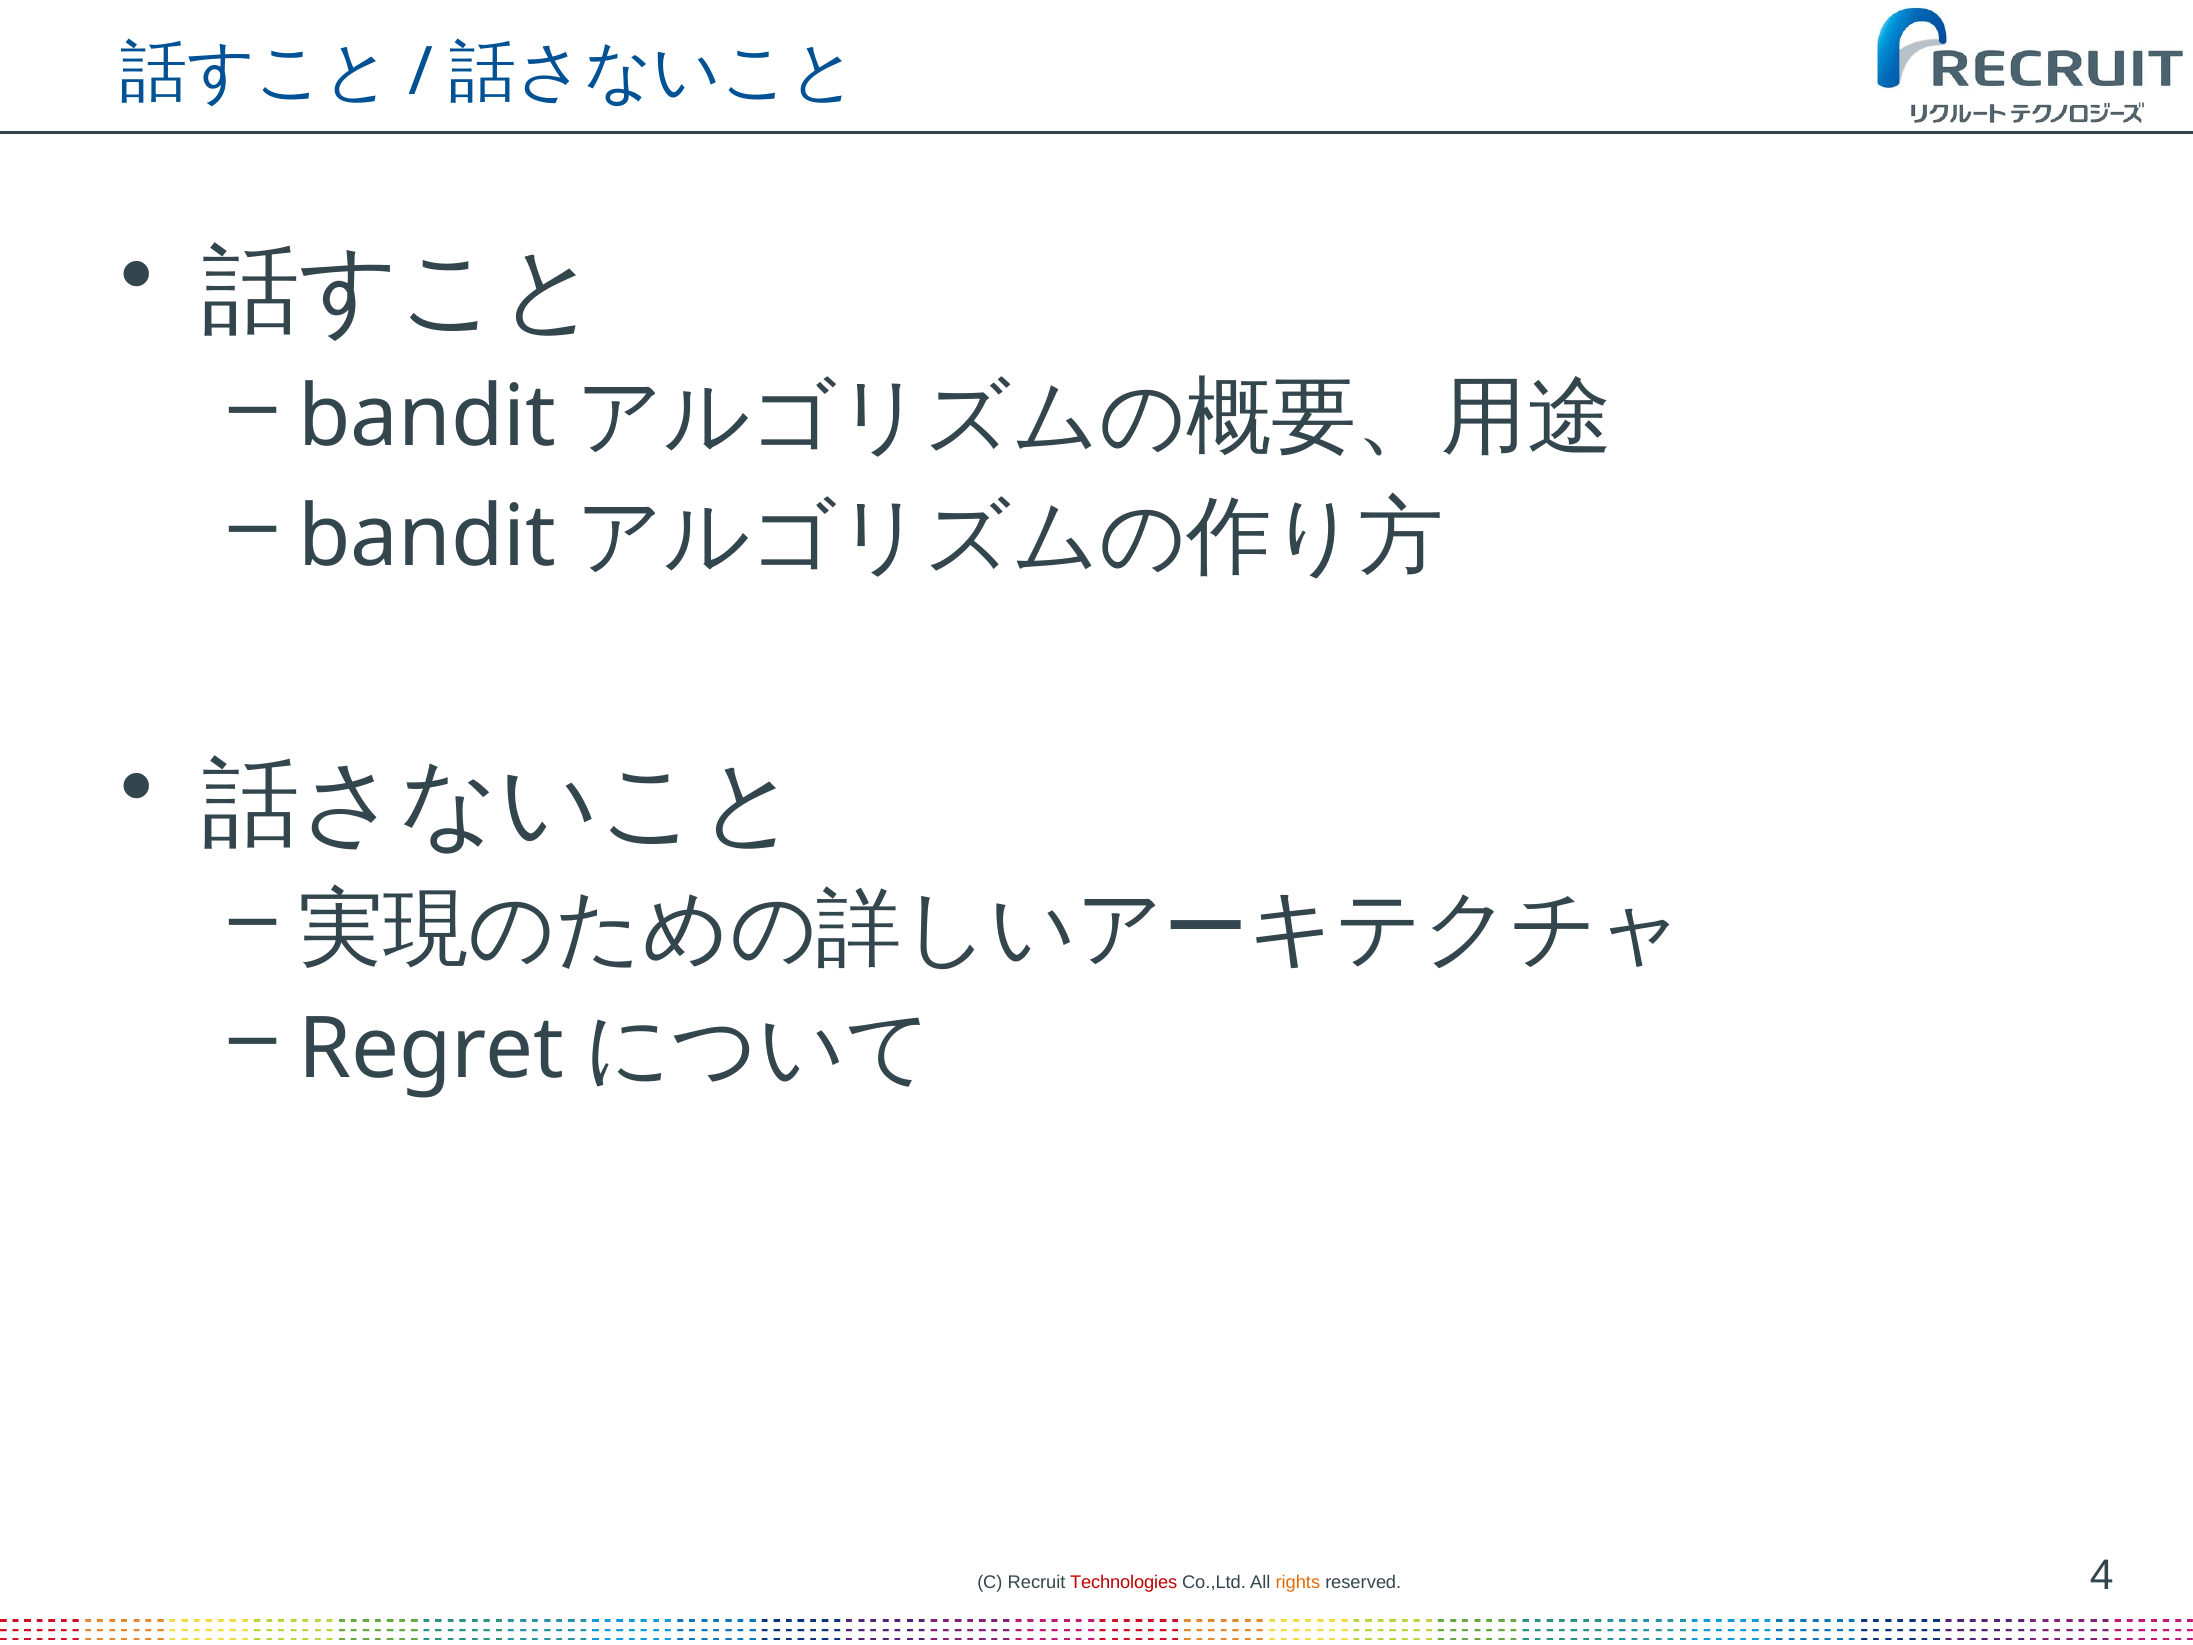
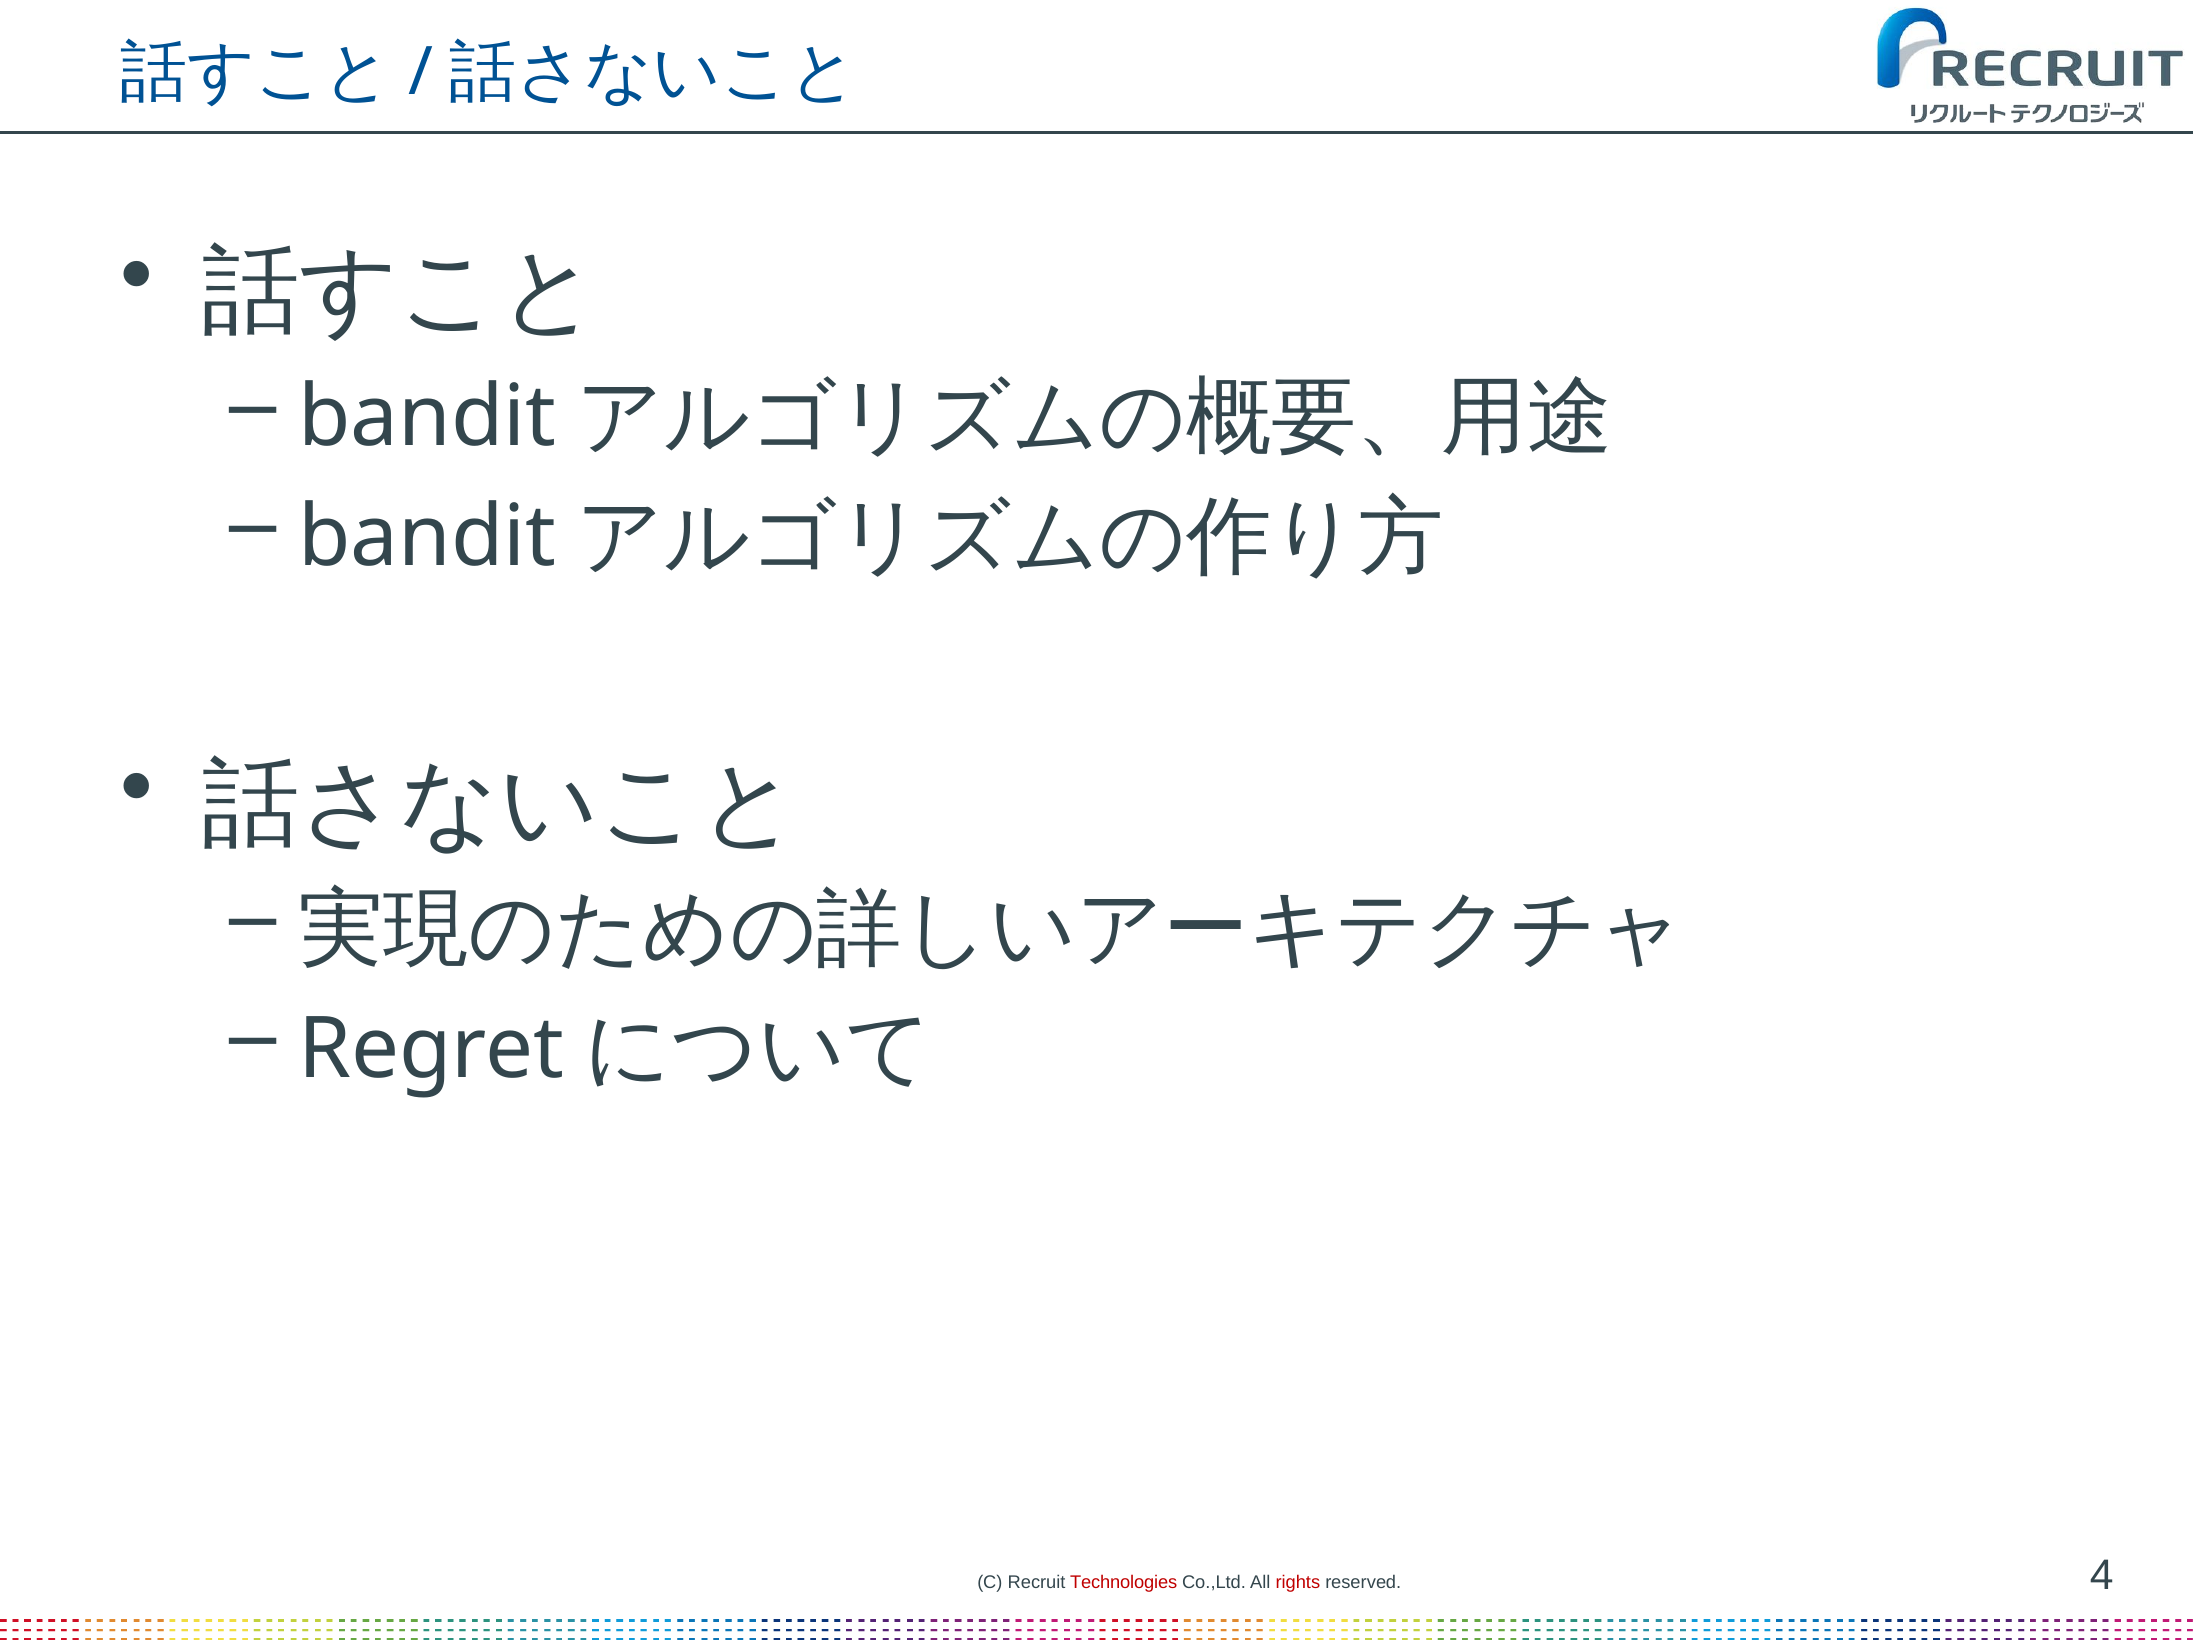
rights colour: orange -> red
